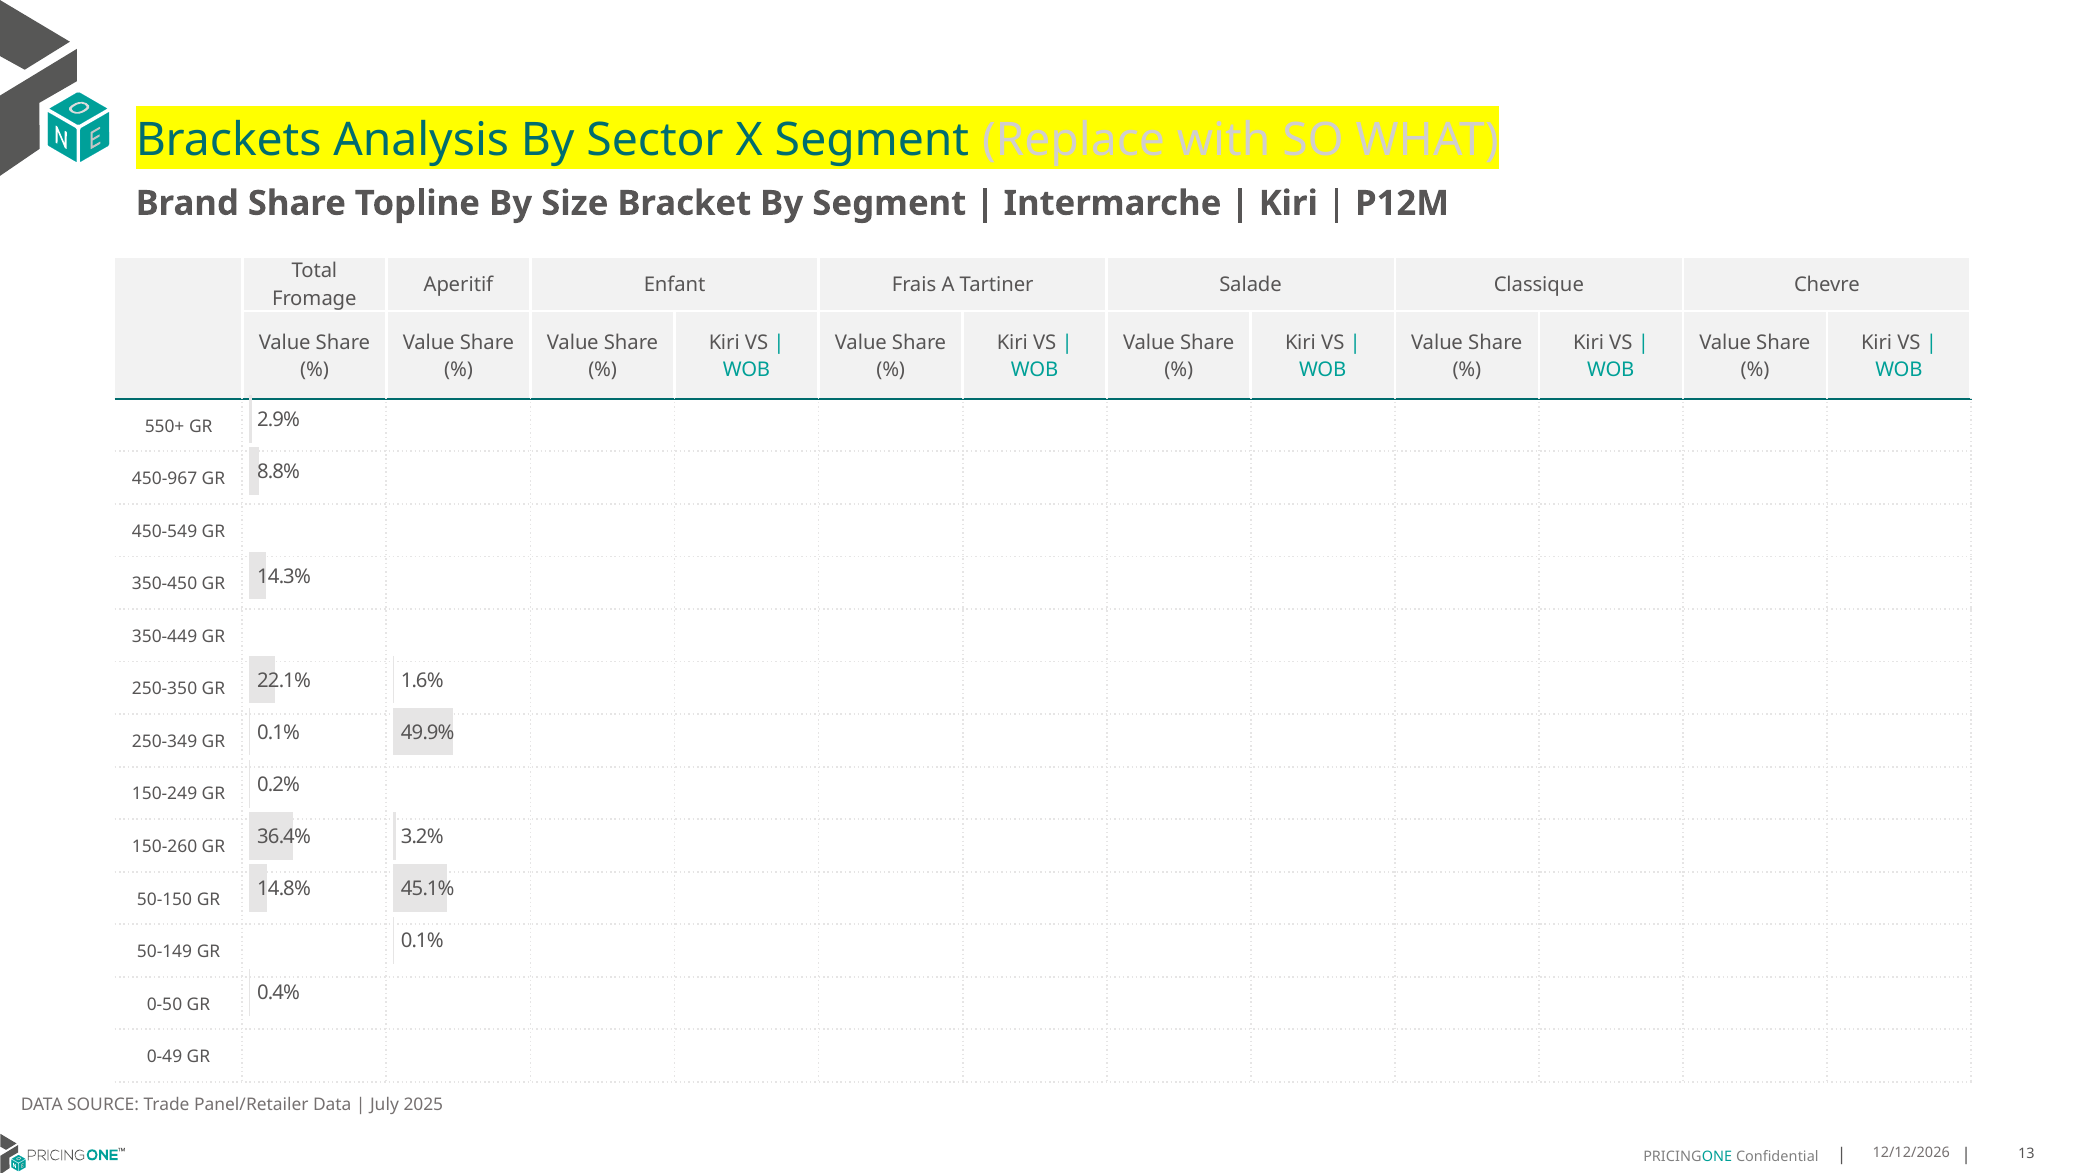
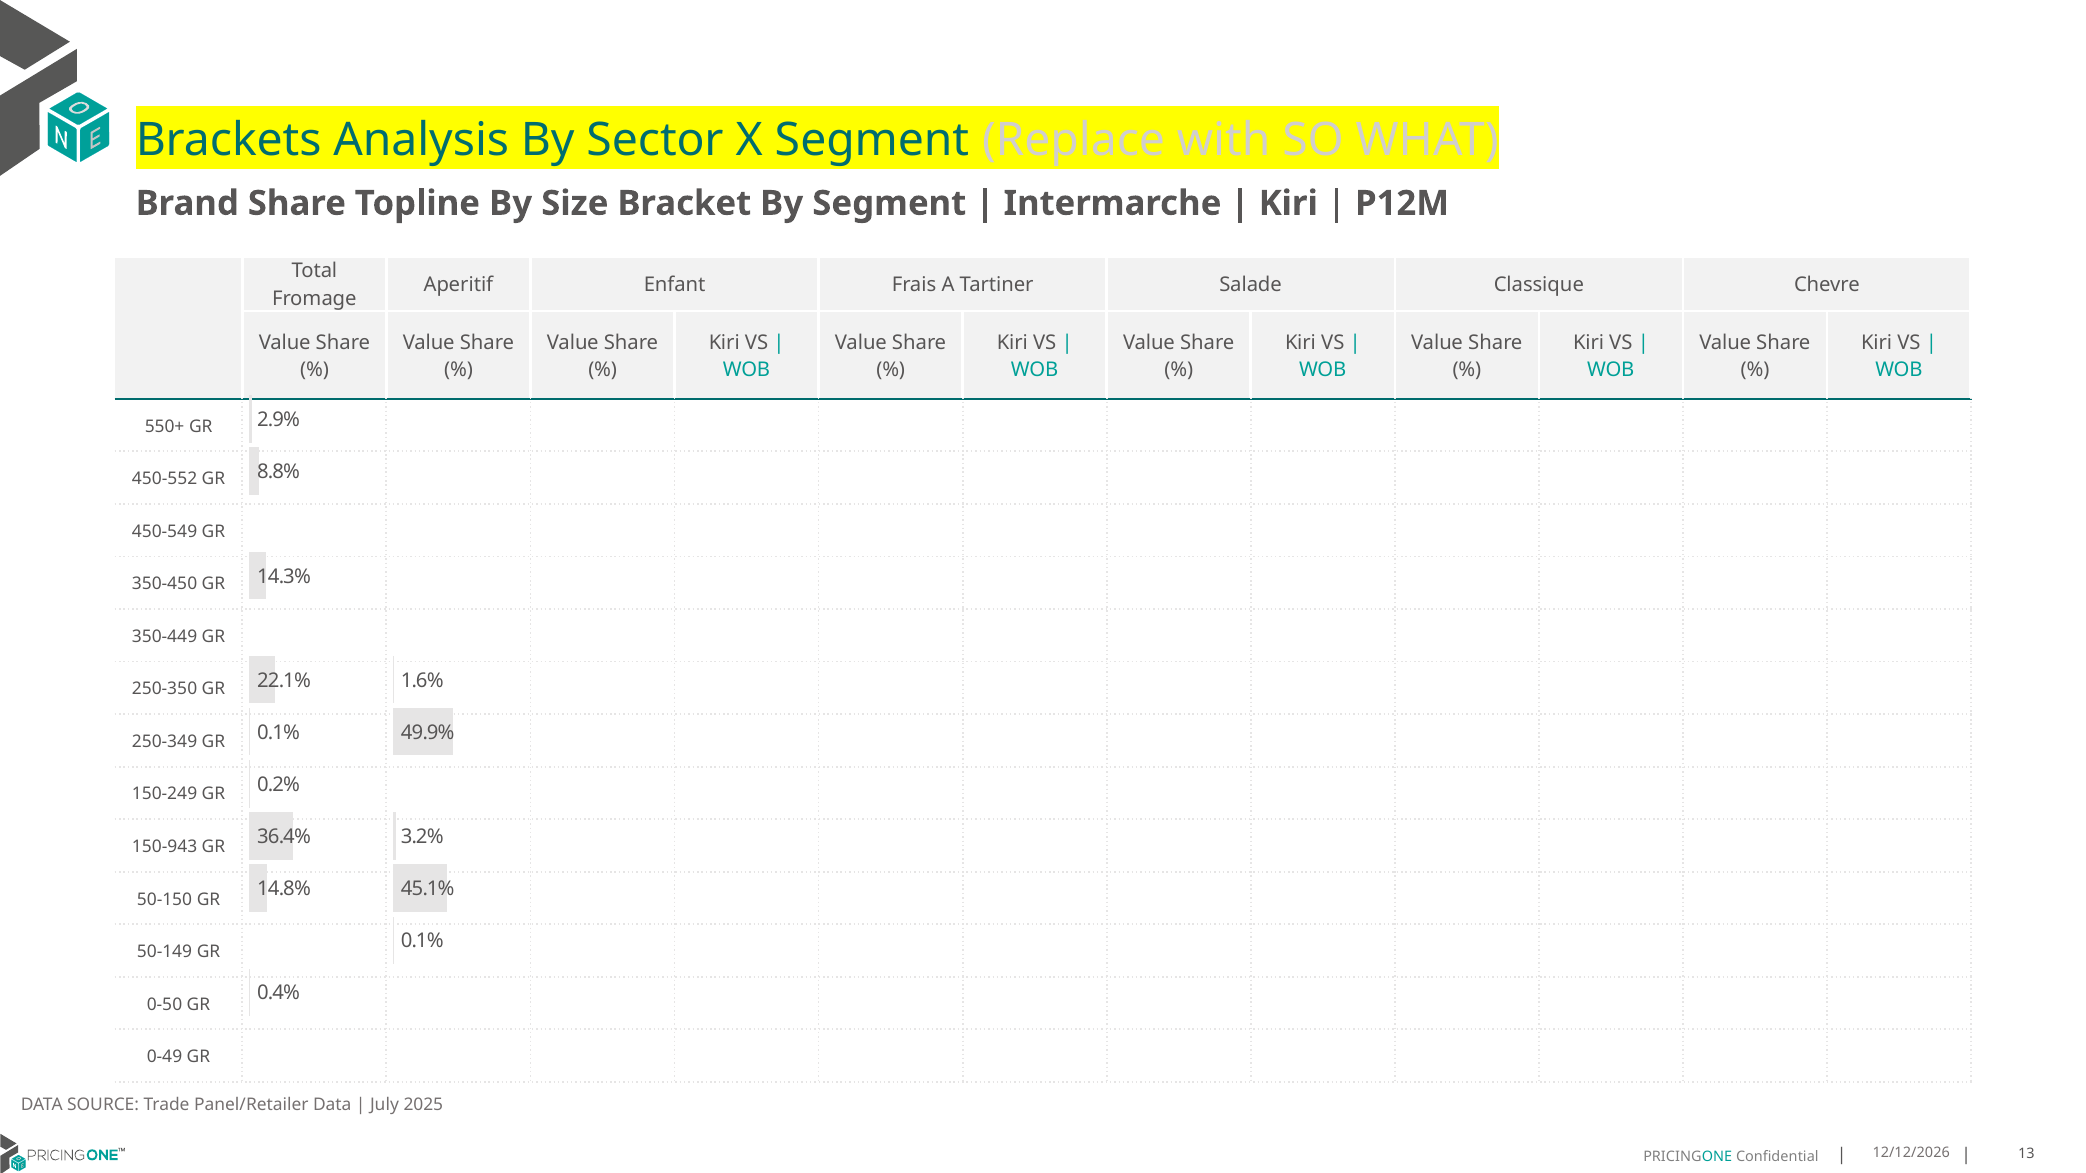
450-967: 450-967 -> 450-552
150-260: 150-260 -> 150-943
